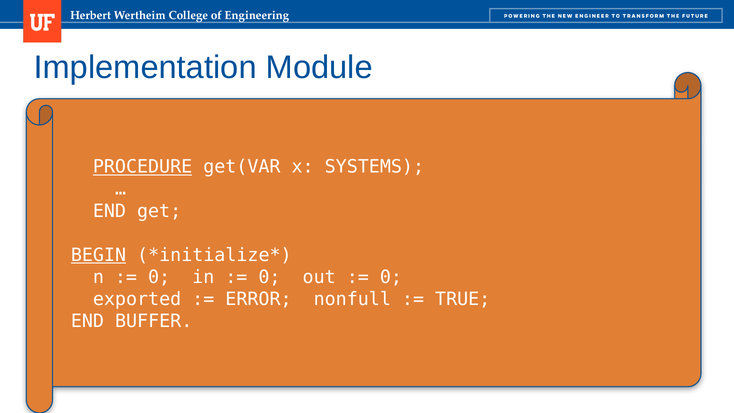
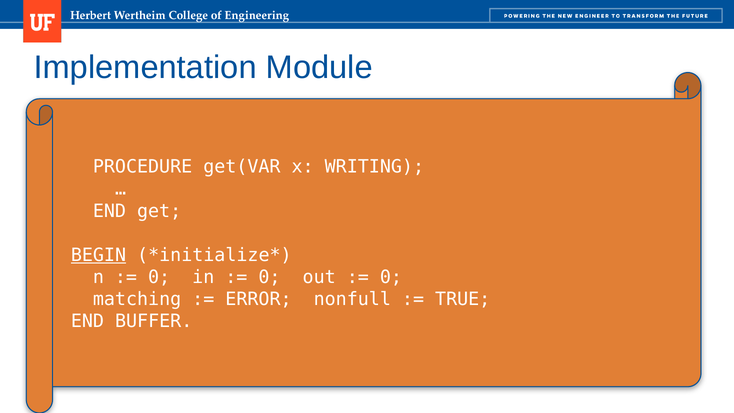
PROCEDURE underline: present -> none
SYSTEMS: SYSTEMS -> WRITING
exported: exported -> matching
